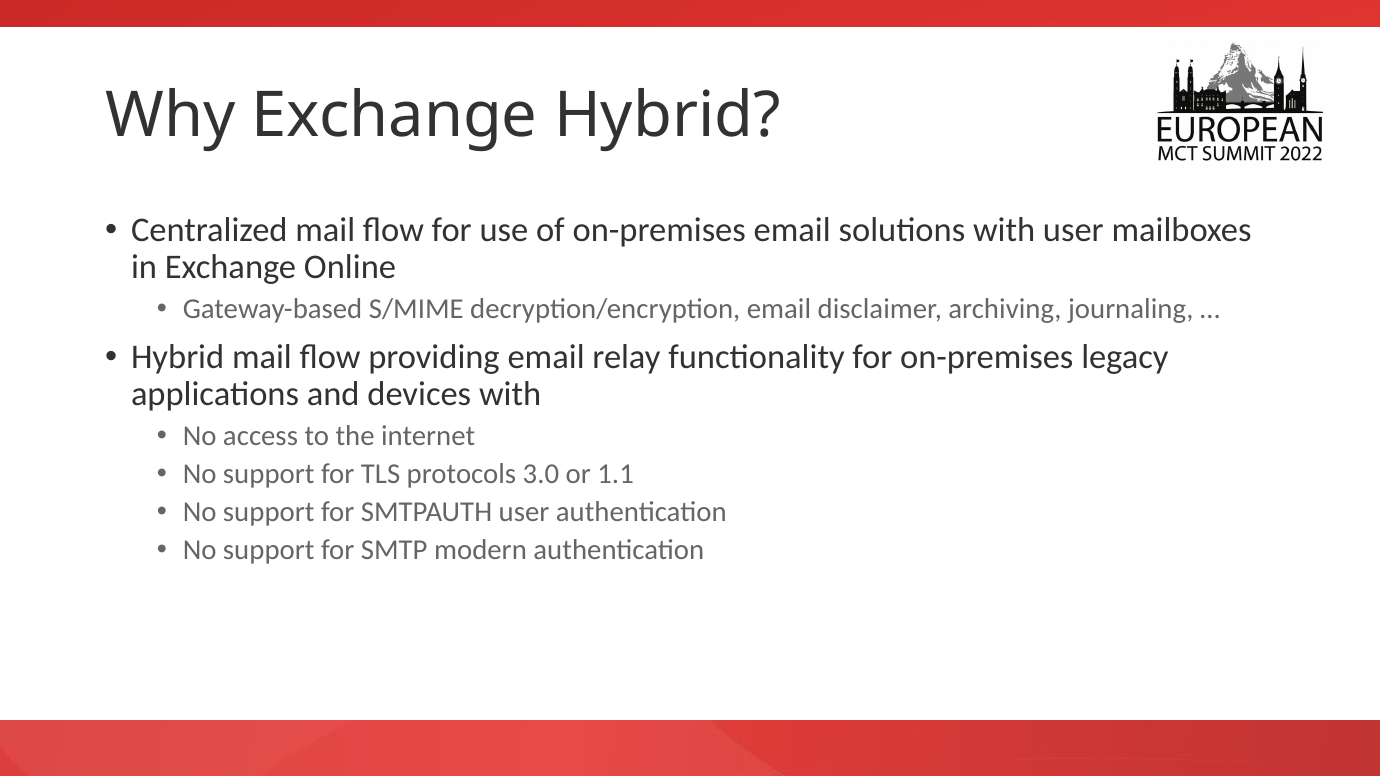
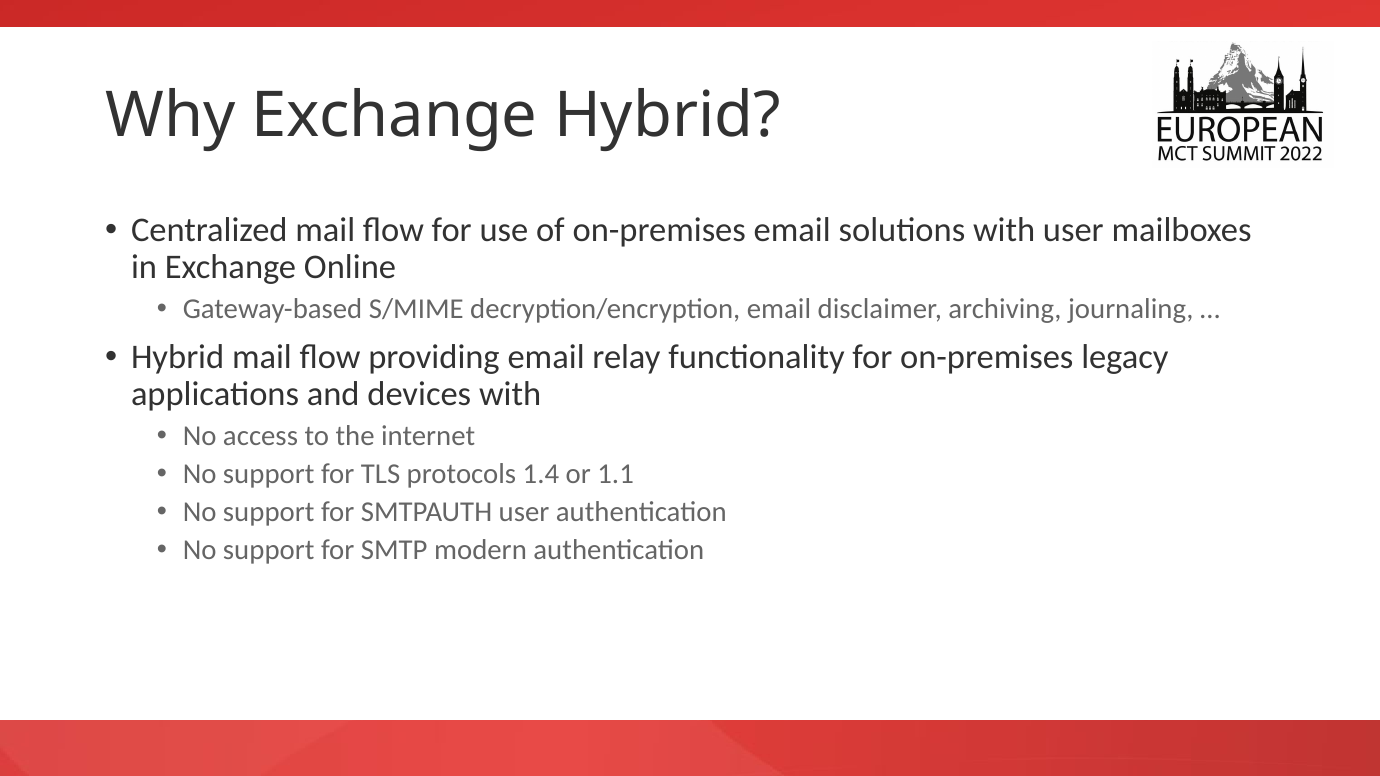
3.0: 3.0 -> 1.4
